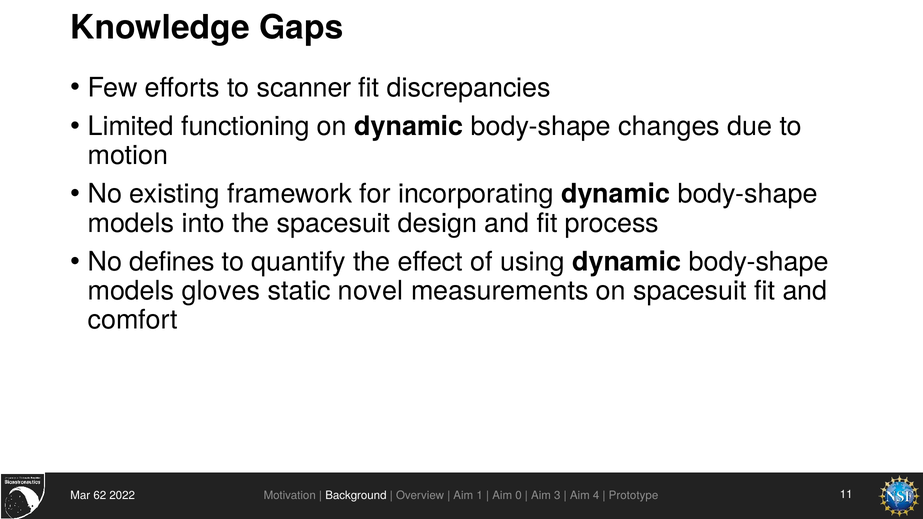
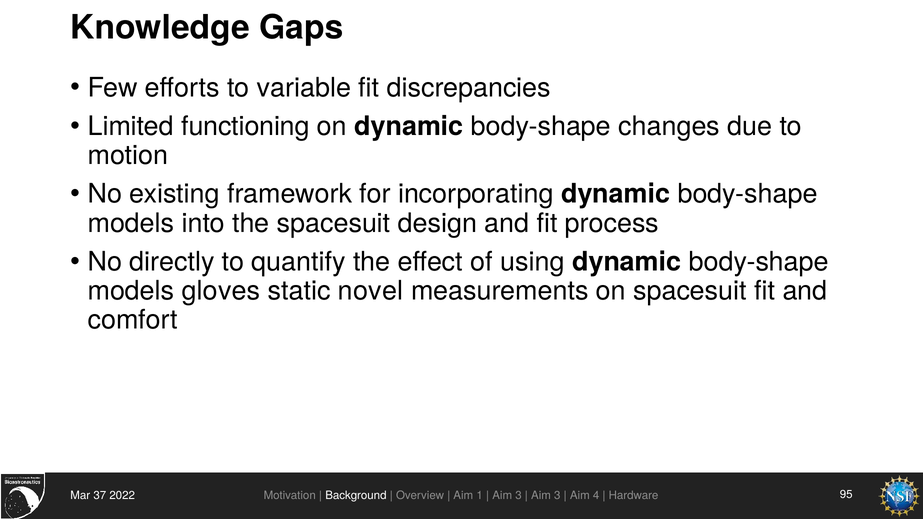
scanner: scanner -> variable
defines: defines -> directly
62: 62 -> 37
0 at (519, 496): 0 -> 3
Prototype: Prototype -> Hardware
11: 11 -> 95
